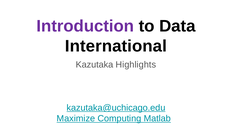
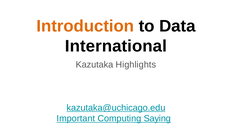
Introduction colour: purple -> orange
Maximize: Maximize -> Important
Matlab: Matlab -> Saying
